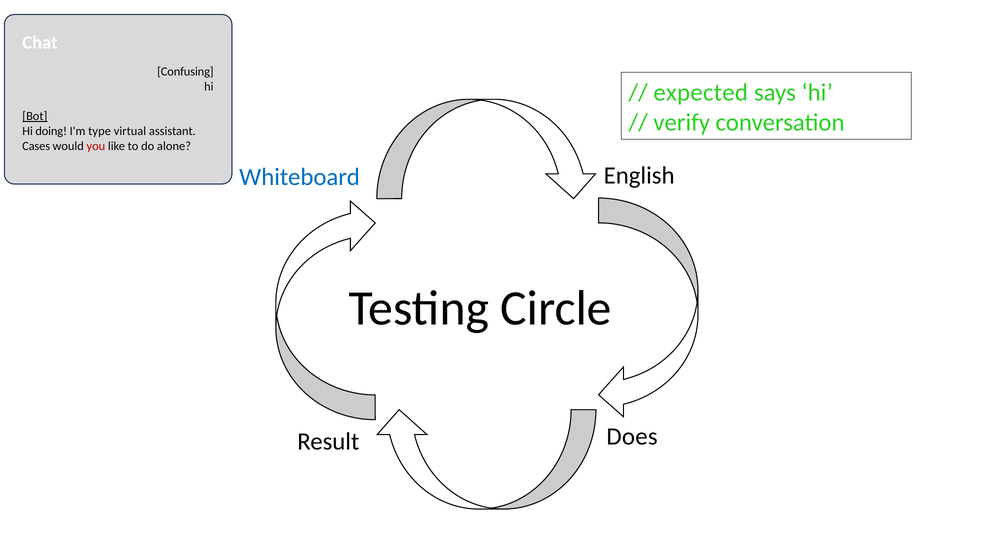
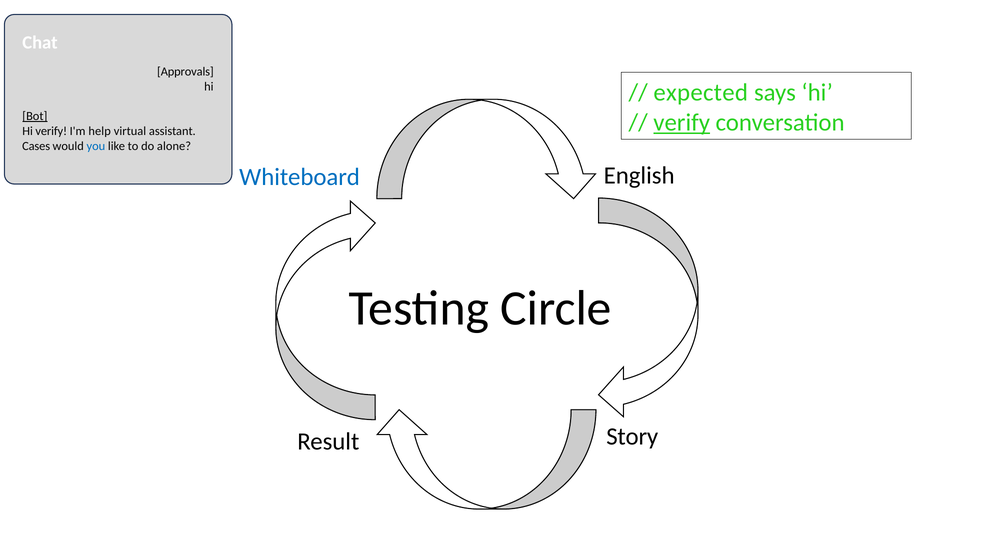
Confusing: Confusing -> Approvals
verify at (682, 123) underline: none -> present
Hi doing: doing -> verify
type: type -> help
you colour: red -> blue
Does: Does -> Story
